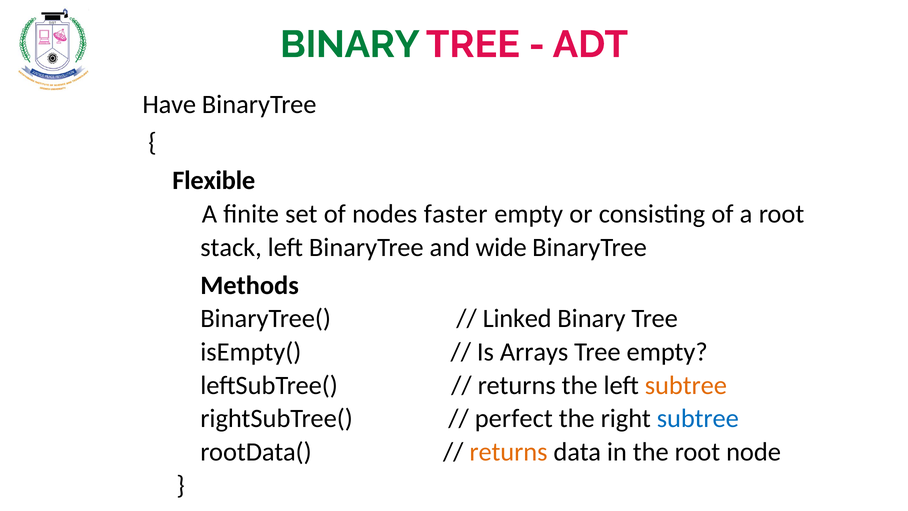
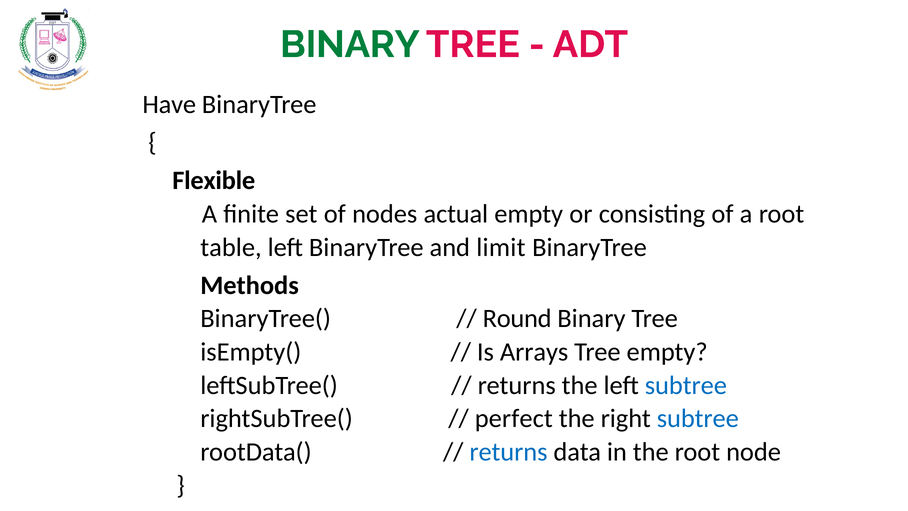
faster: faster -> actual
stack: stack -> table
wide: wide -> limit
Linked: Linked -> Round
subtree at (686, 385) colour: orange -> blue
returns at (508, 452) colour: orange -> blue
